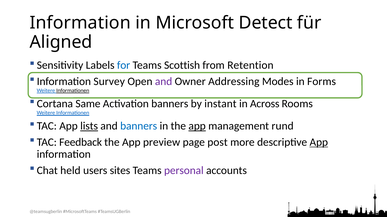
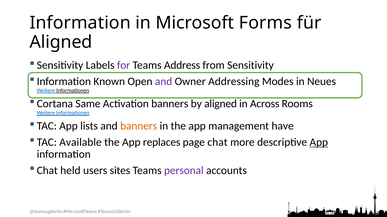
Detect: Detect -> Forms
for colour: blue -> purple
Scottish: Scottish -> Address
from Retention: Retention -> Sensitivity
Survey: Survey -> Known
Forms: Forms -> Neues
by instant: instant -> aligned
lists underline: present -> none
banners at (139, 126) colour: blue -> orange
app at (197, 126) underline: present -> none
rund: rund -> have
Feedback: Feedback -> Available
preview: preview -> replaces
page post: post -> chat
